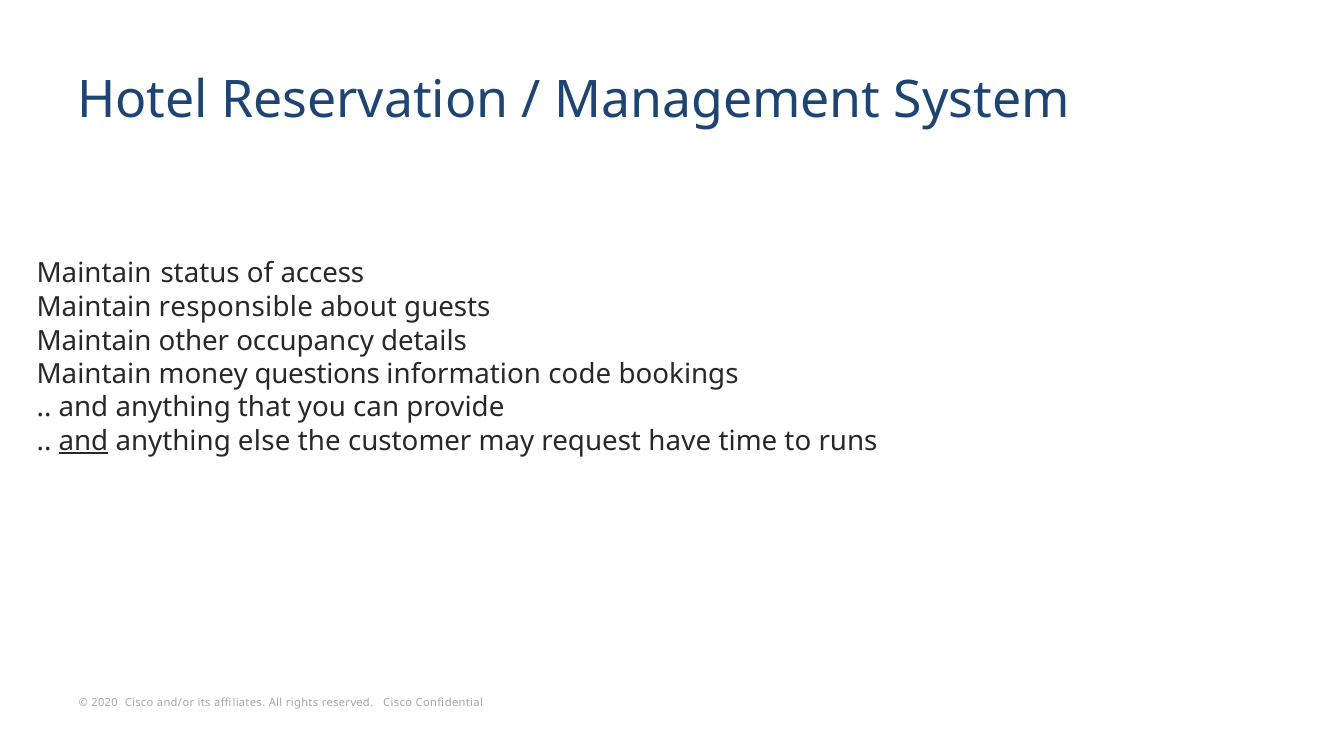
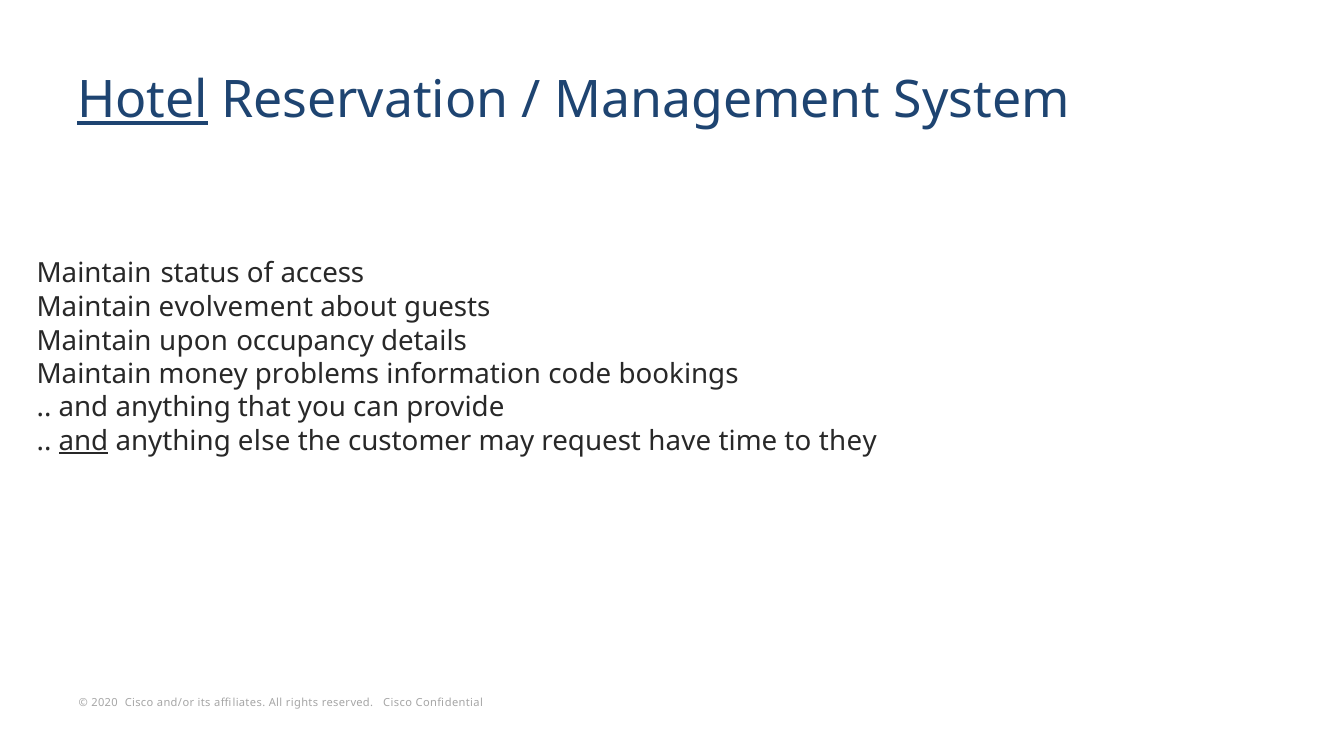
Hotel underline: none -> present
responsible: responsible -> evolvement
other: other -> upon
questions: questions -> problems
runs: runs -> they
